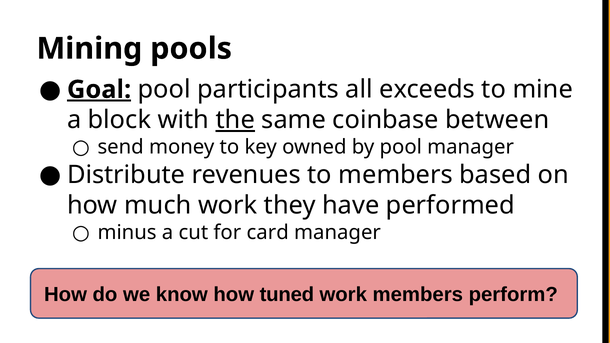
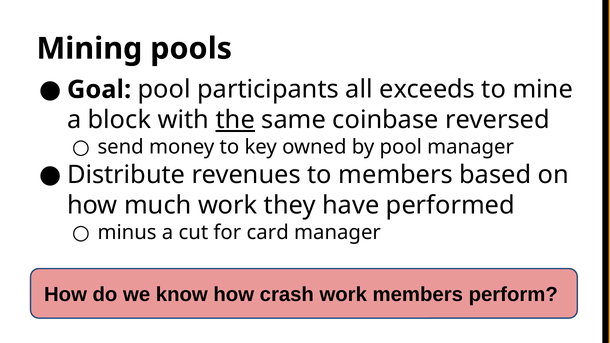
Goal underline: present -> none
between: between -> reversed
tuned: tuned -> crash
